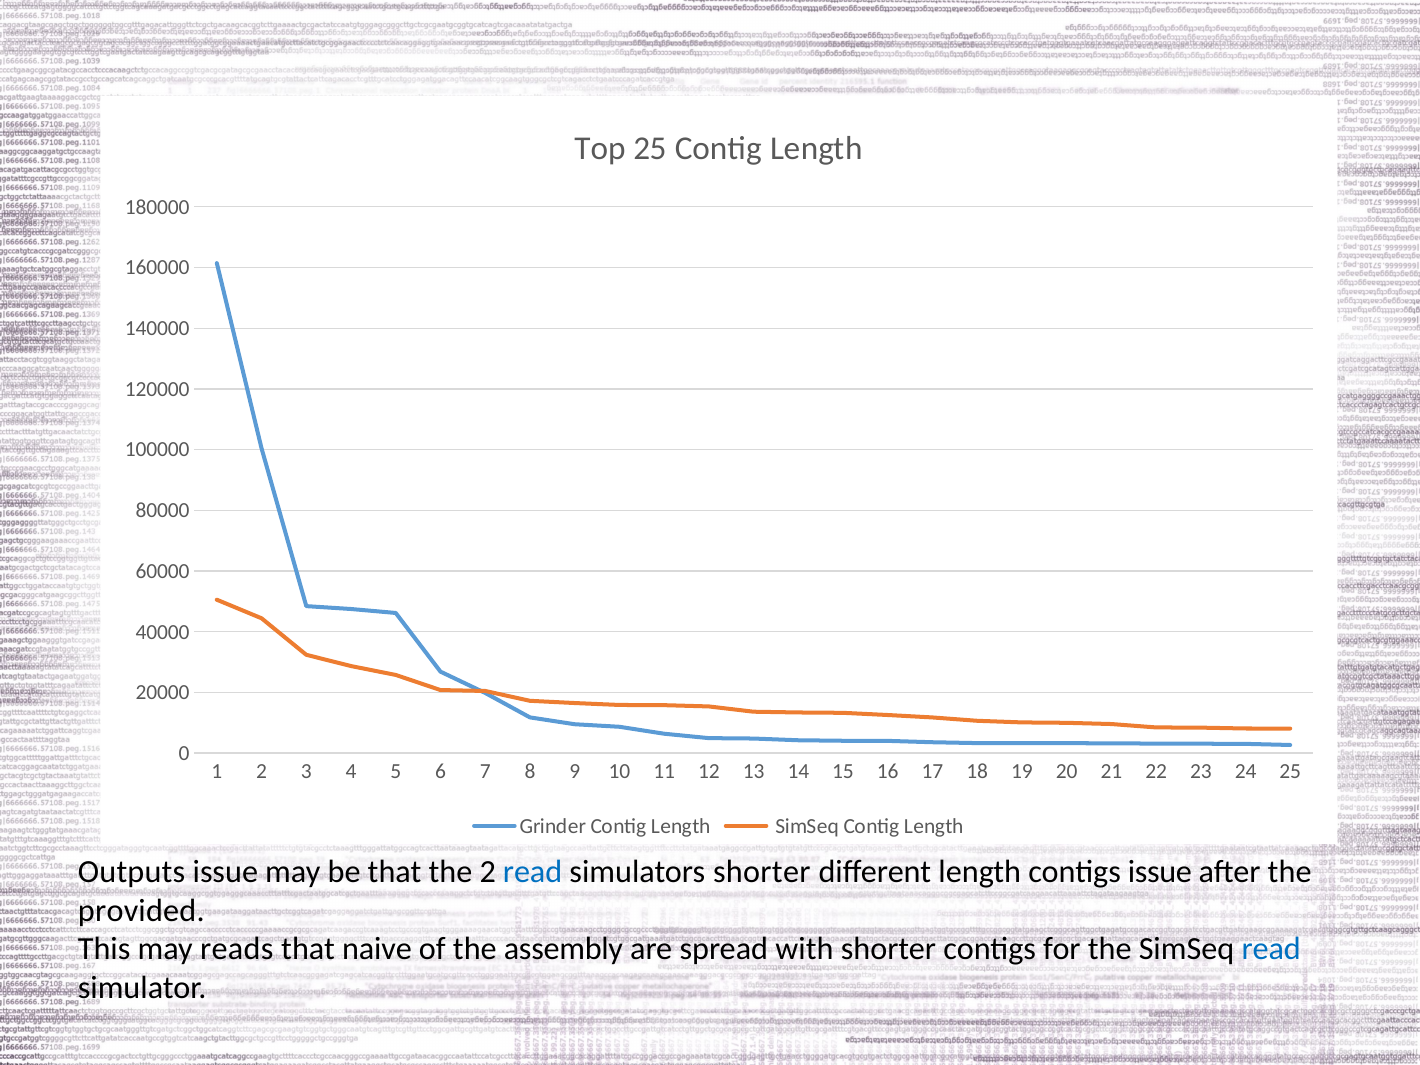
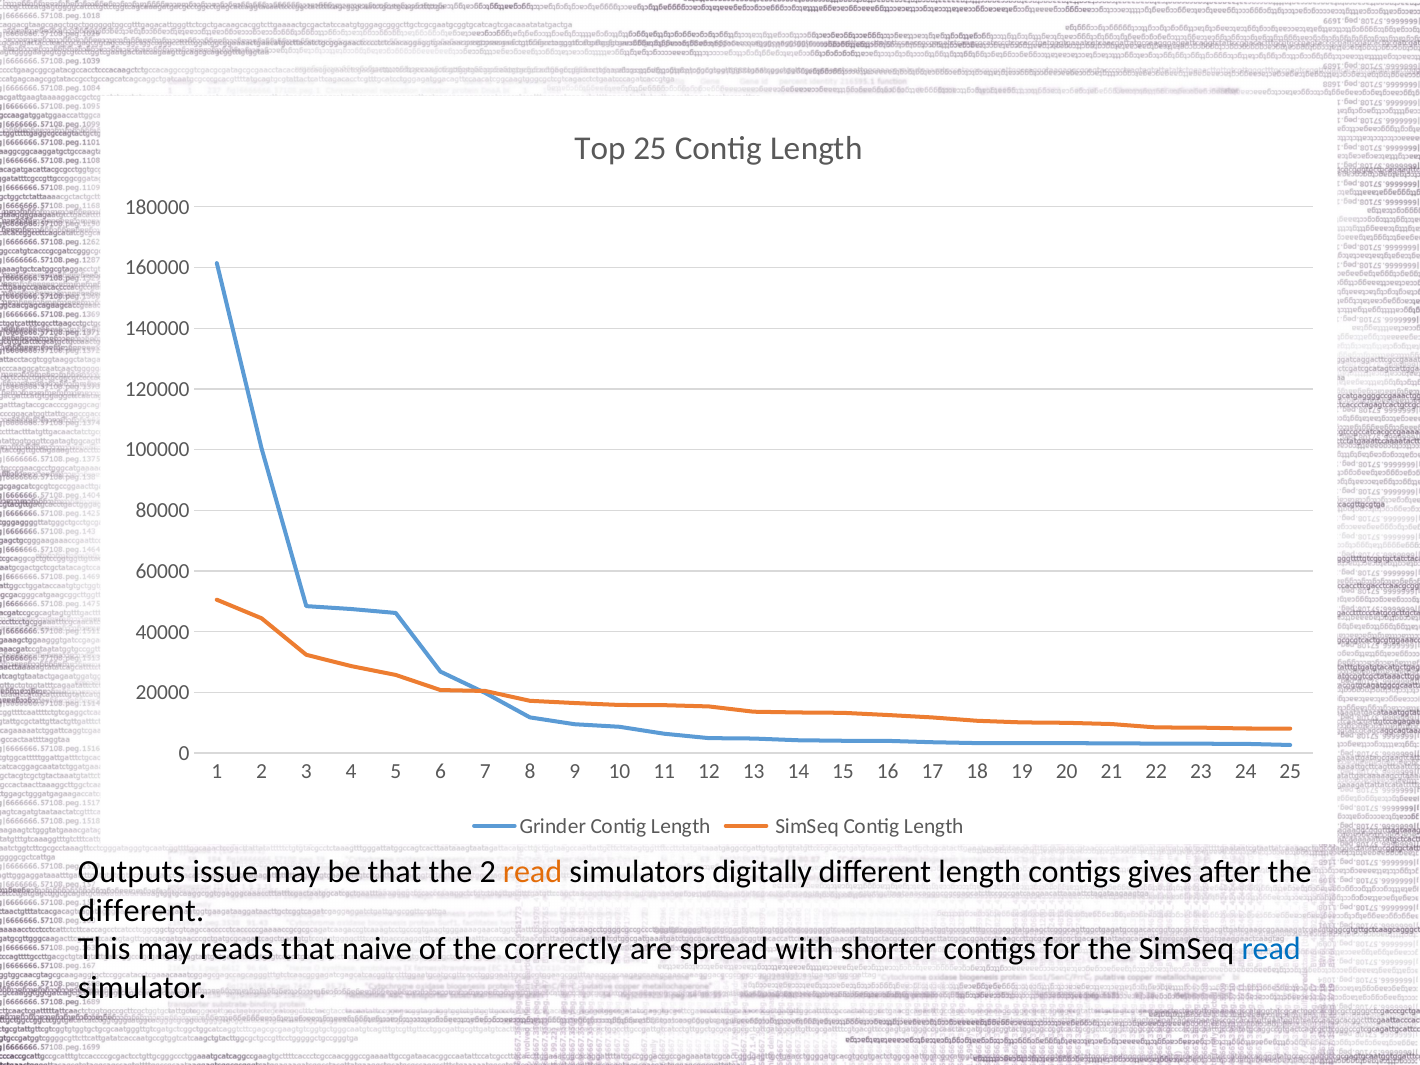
read at (533, 872) colour: blue -> orange
simulators shorter: shorter -> digitally
contigs issue: issue -> gives
provided at (141, 910): provided -> different
assembly: assembly -> correctly
